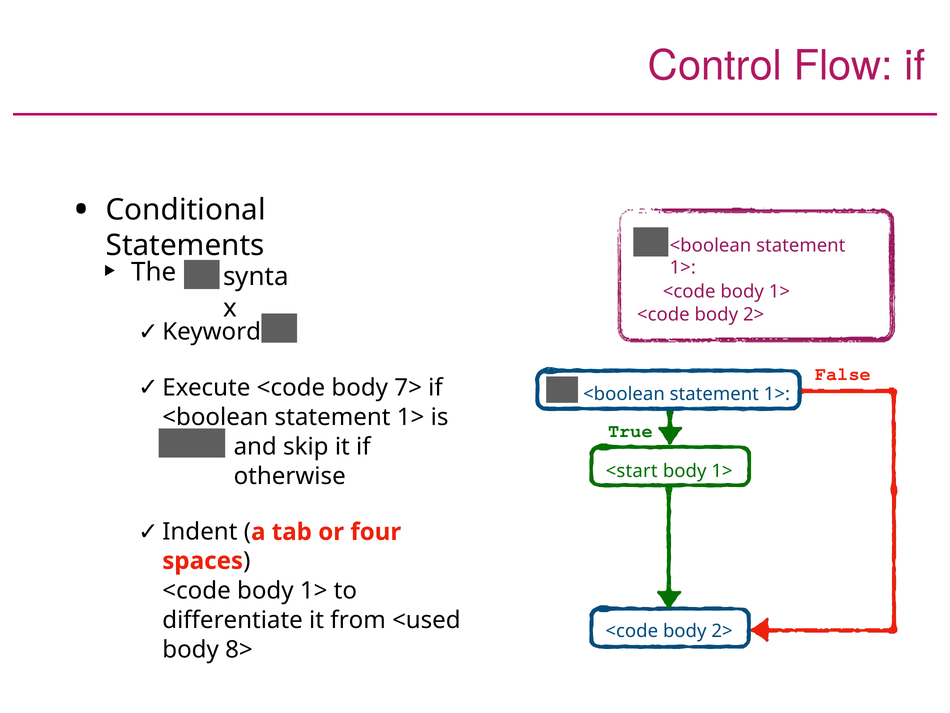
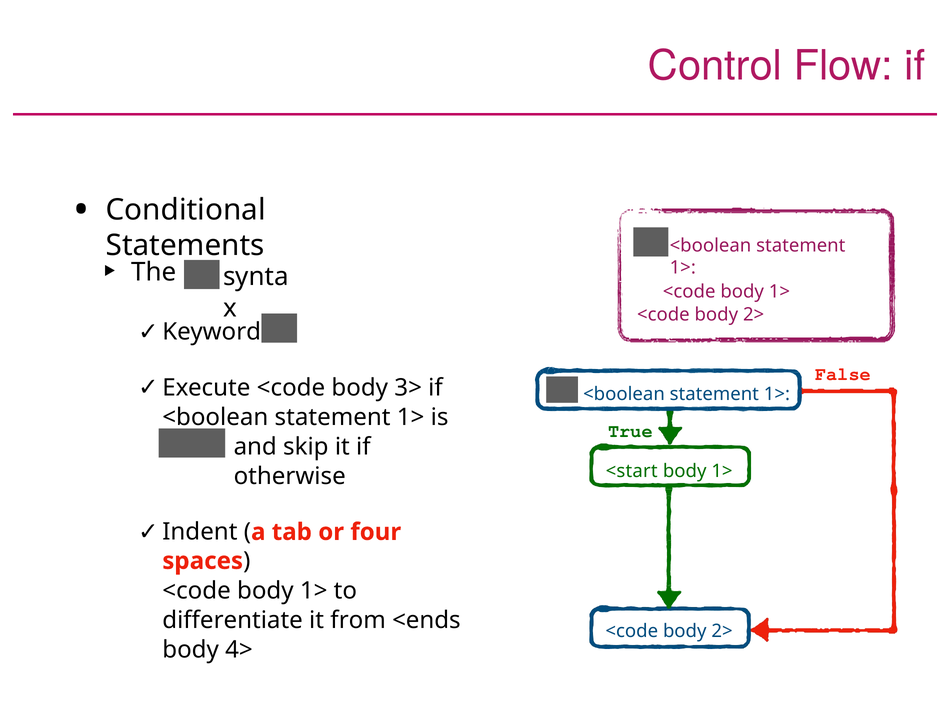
7>: 7> -> 3>
<used: <used -> <ends
8>: 8> -> 4>
